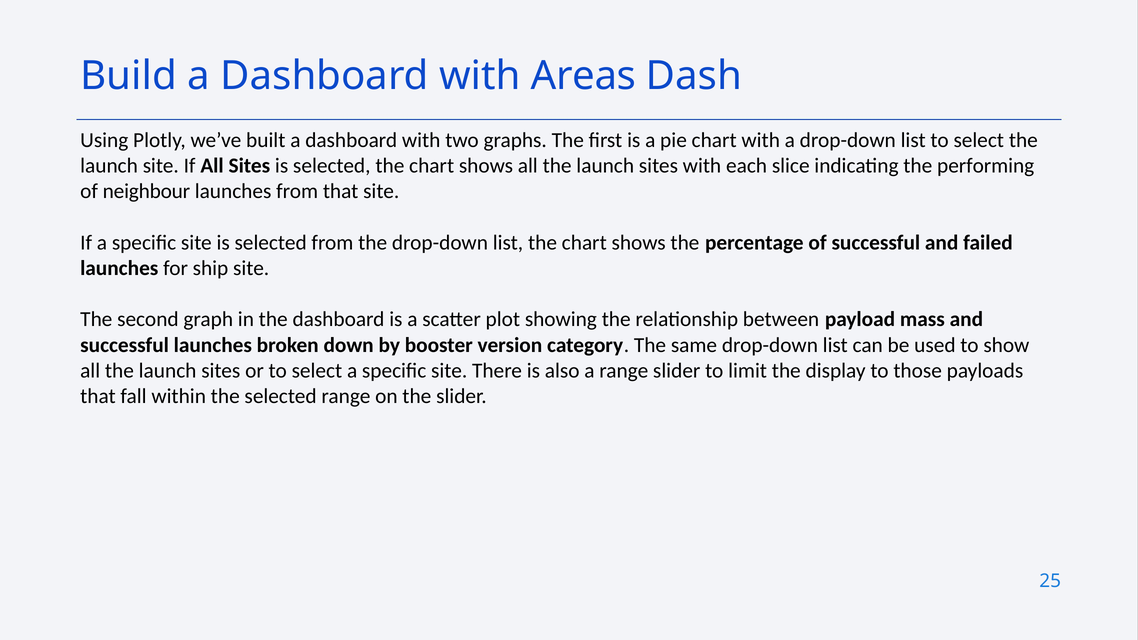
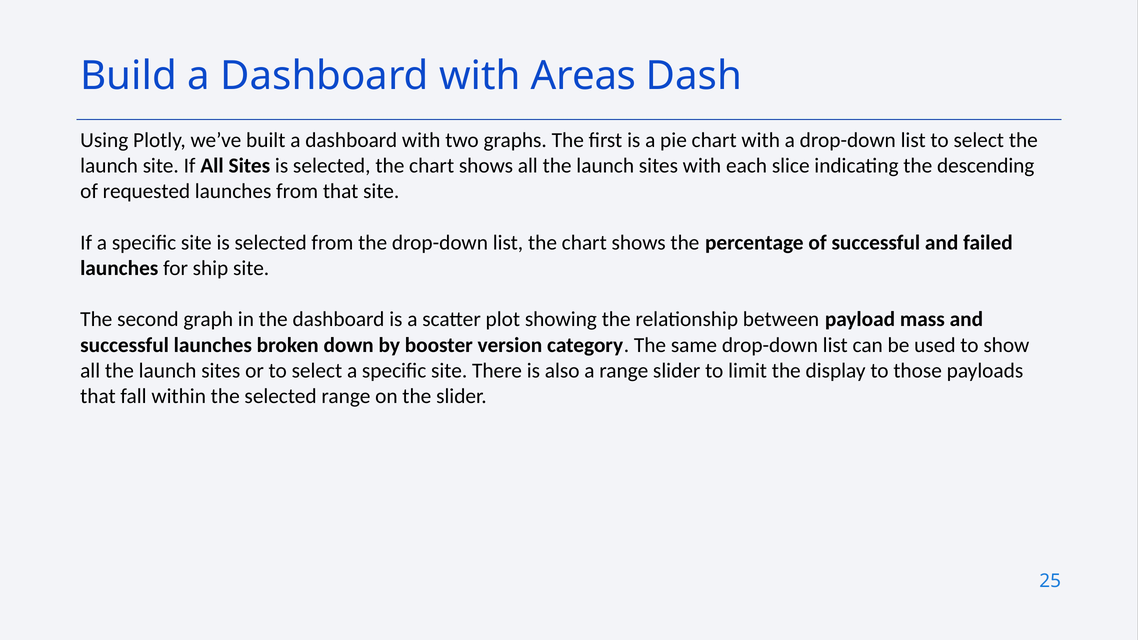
performing: performing -> descending
neighbour: neighbour -> requested
